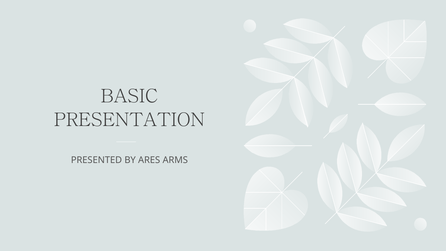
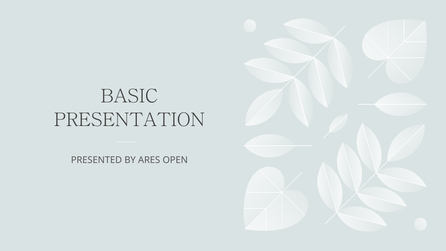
ARMS: ARMS -> OPEN
